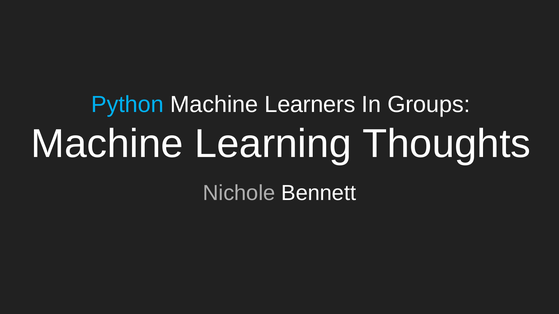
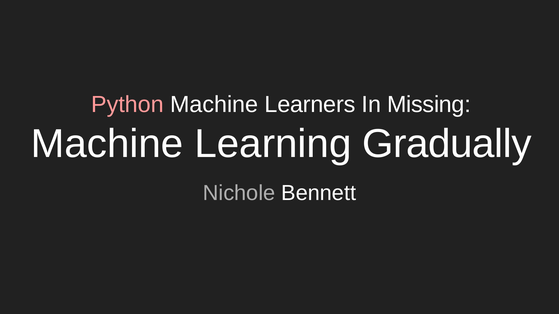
Python colour: light blue -> pink
Groups: Groups -> Missing
Thoughts: Thoughts -> Gradually
